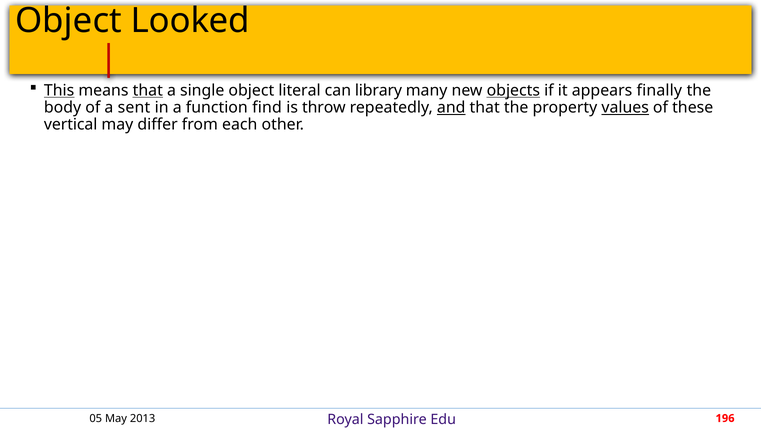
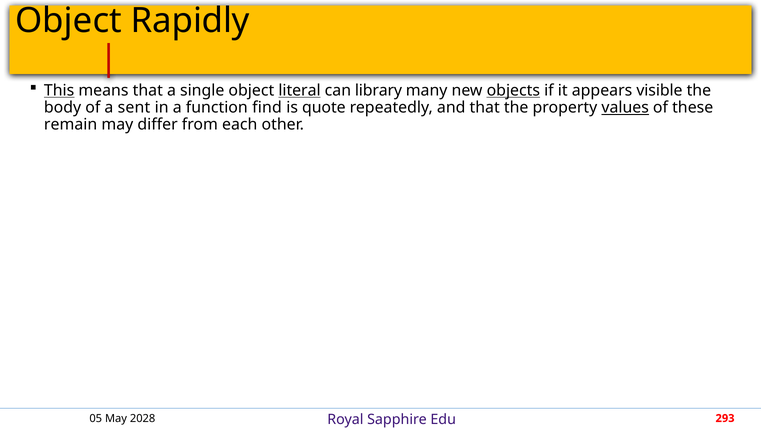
Looked: Looked -> Rapidly
that at (148, 90) underline: present -> none
literal underline: none -> present
finally: finally -> visible
throw: throw -> quote
and underline: present -> none
vertical: vertical -> remain
2013: 2013 -> 2028
196: 196 -> 293
